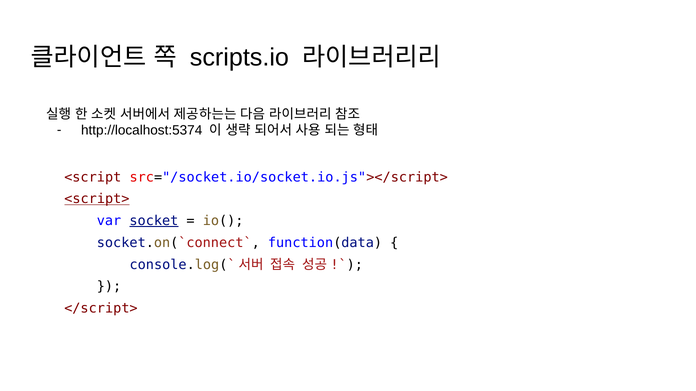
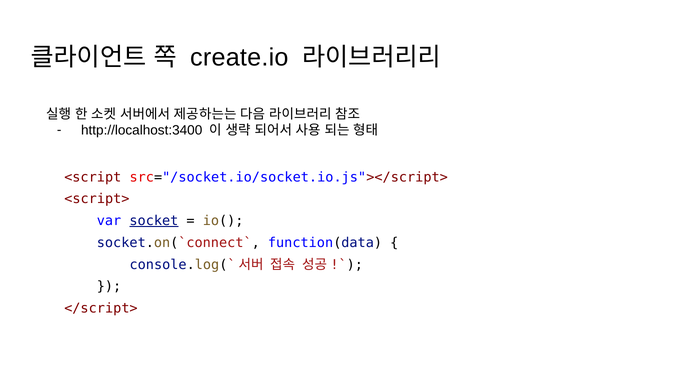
scripts.io: scripts.io -> create.io
http://localhost:5374: http://localhost:5374 -> http://localhost:3400
<script> underline: present -> none
